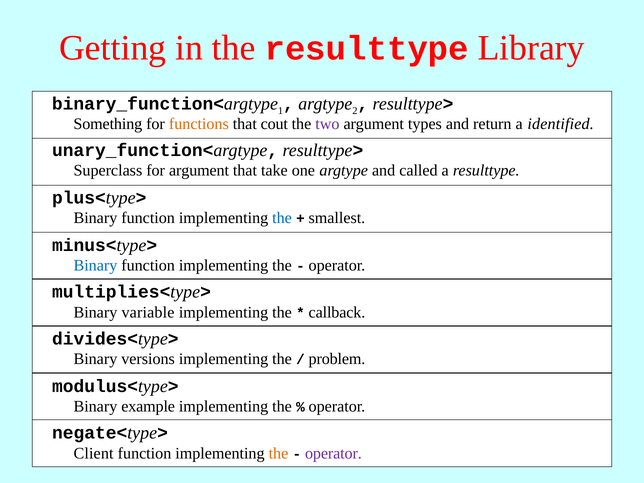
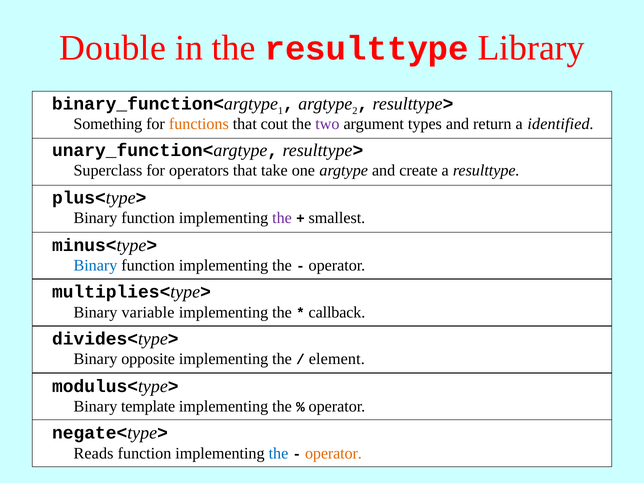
Getting: Getting -> Double
for argument: argument -> operators
called: called -> create
the at (282, 218) colour: blue -> purple
versions: versions -> opposite
problem: problem -> element
example: example -> template
Client: Client -> Reads
the at (278, 453) colour: orange -> blue
operator at (333, 453) colour: purple -> orange
